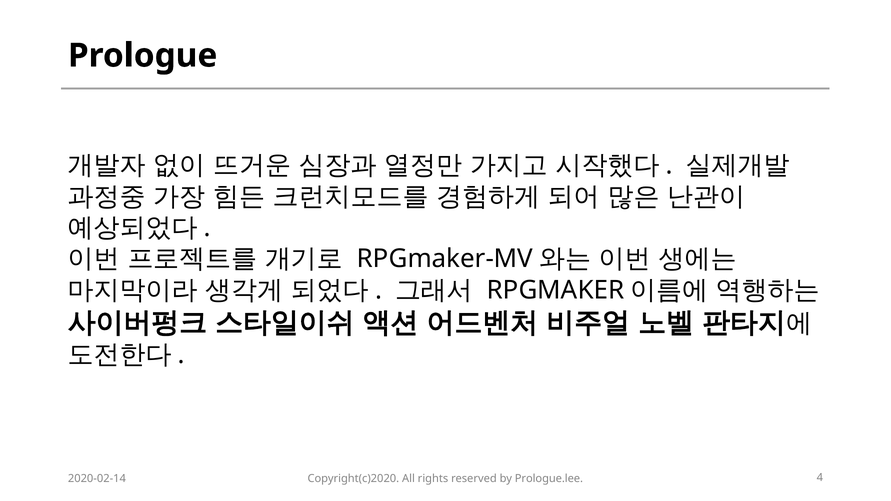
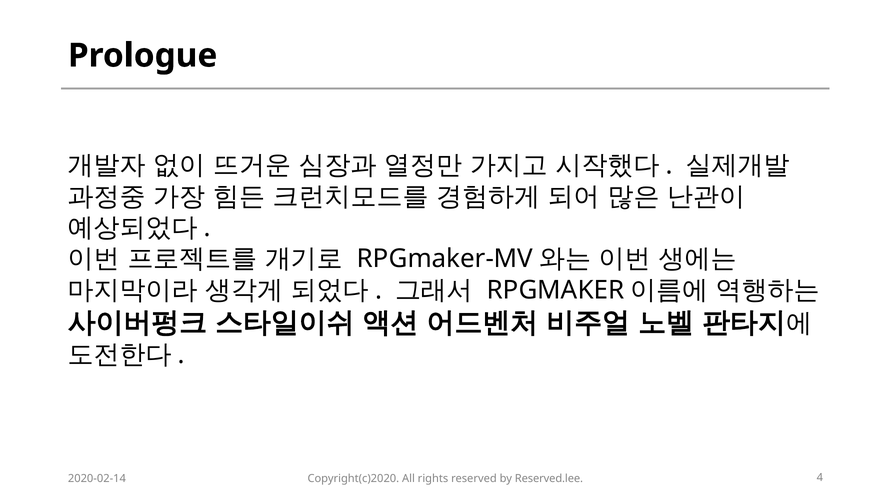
Prologue.lee: Prologue.lee -> Reserved.lee
